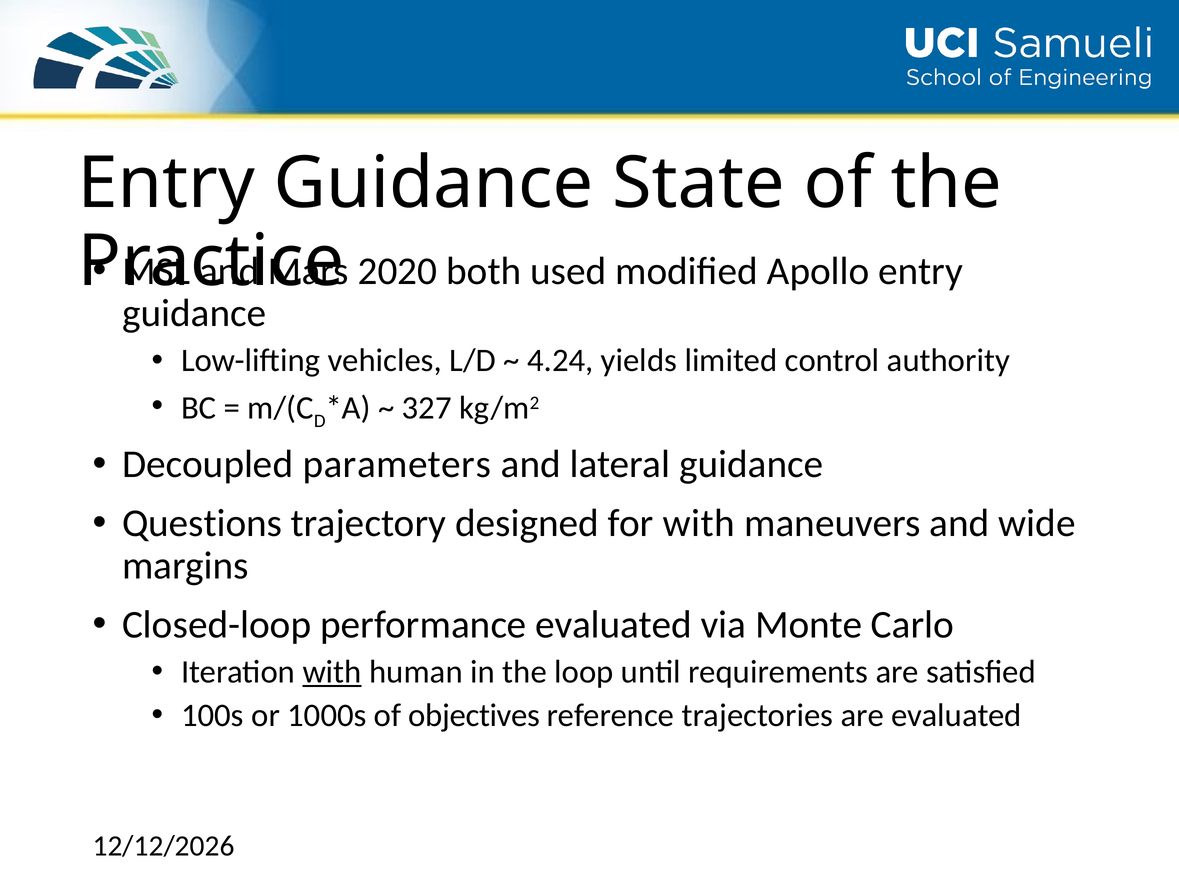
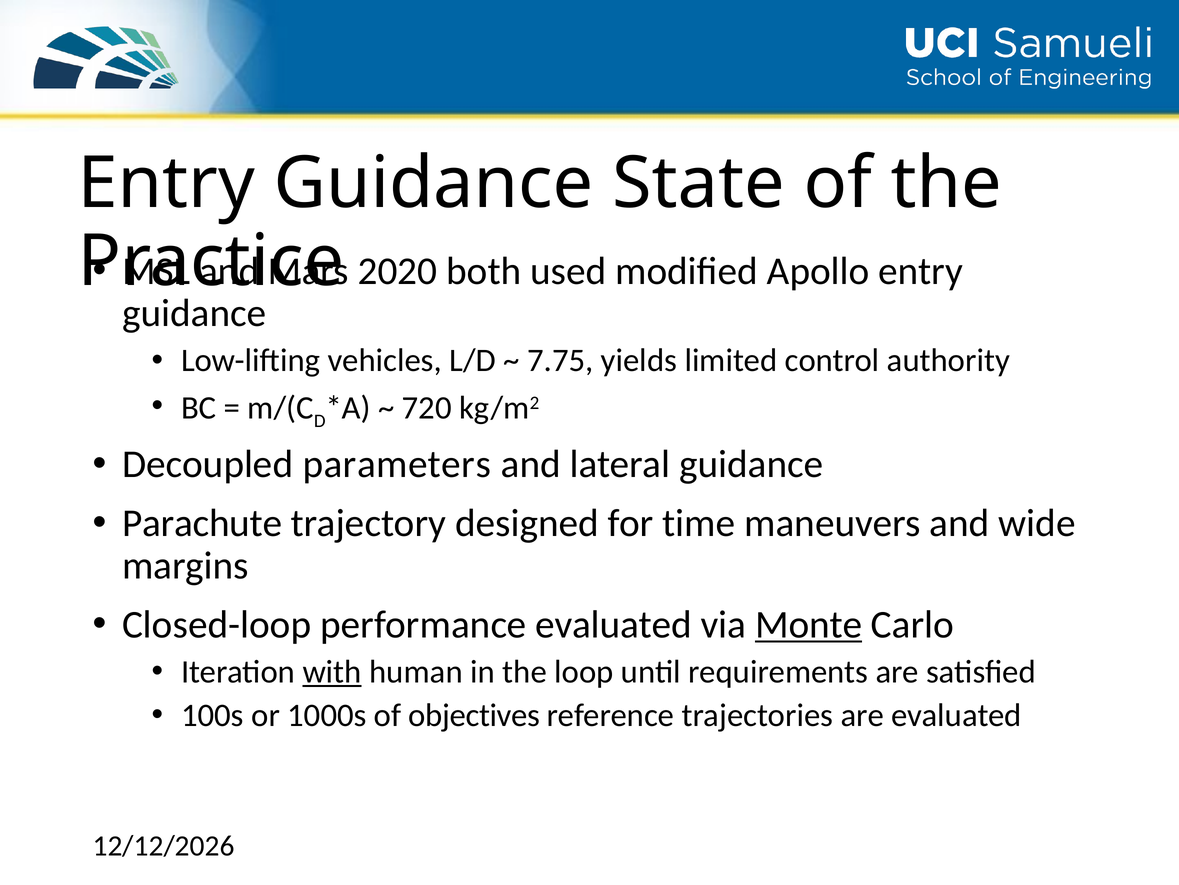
4.24: 4.24 -> 7.75
327: 327 -> 720
Questions: Questions -> Parachute
for with: with -> time
Monte underline: none -> present
